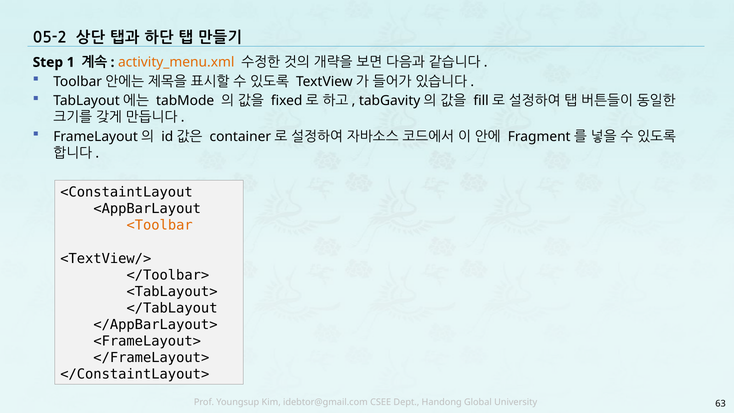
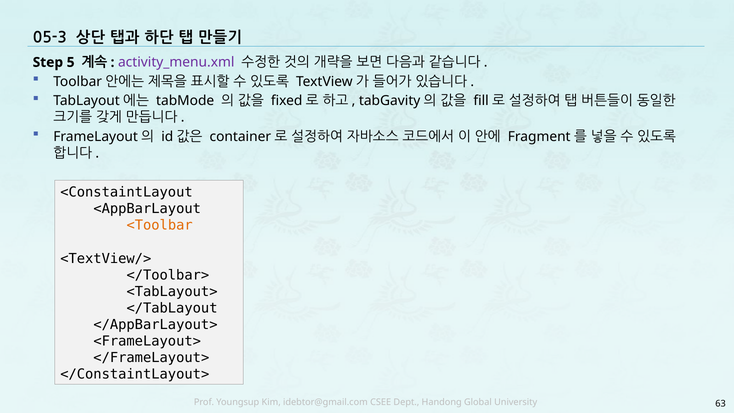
05-2: 05-2 -> 05-3
1: 1 -> 5
activity_menu.xml colour: orange -> purple
